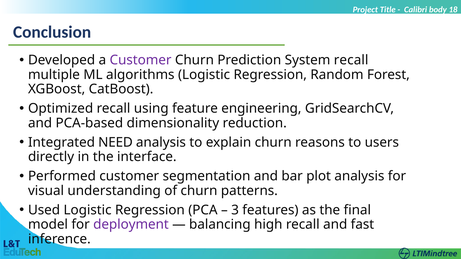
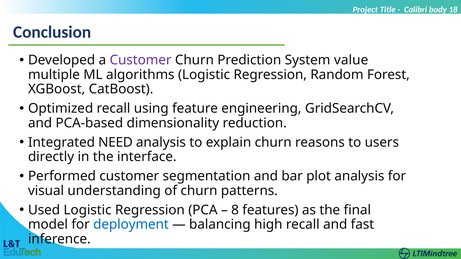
System recall: recall -> value
3: 3 -> 8
deployment colour: purple -> blue
